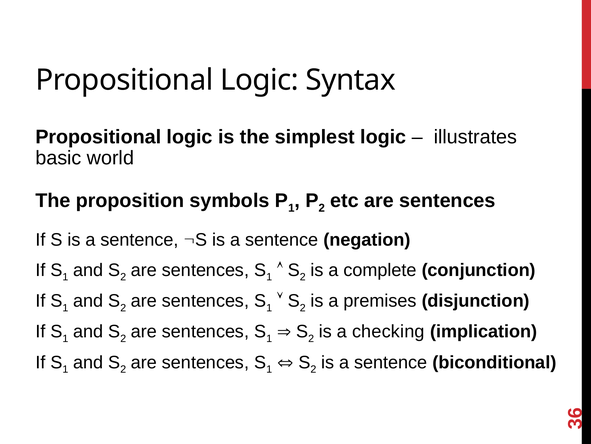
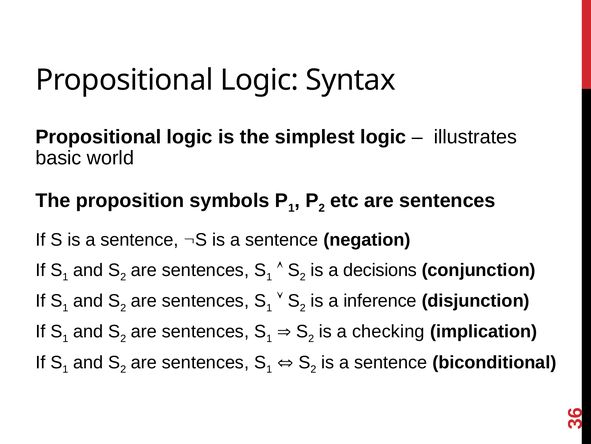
complete: complete -> decisions
premises: premises -> inference
